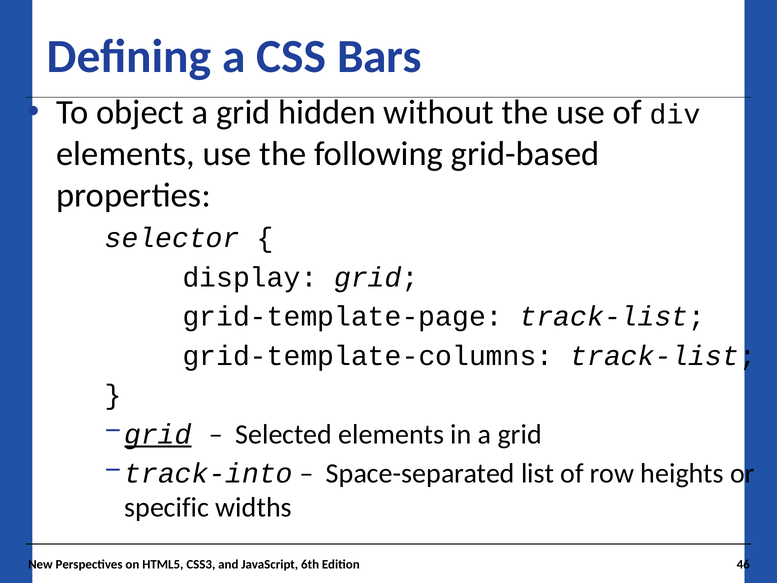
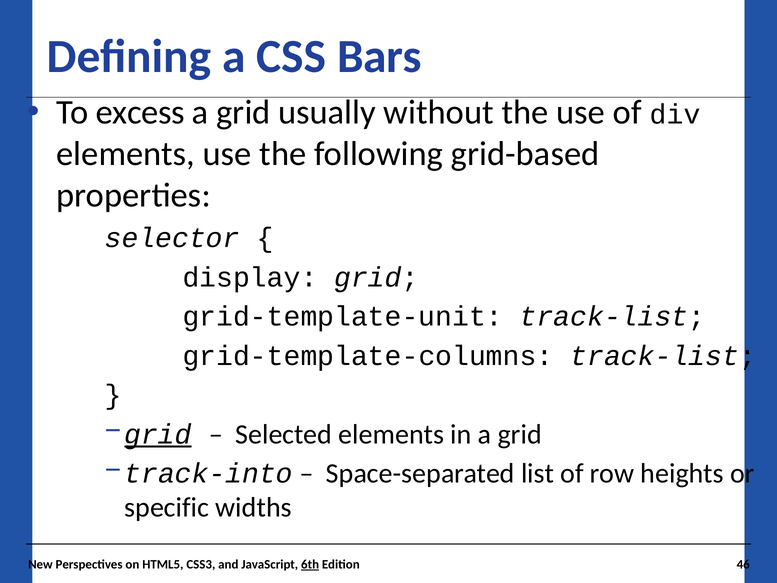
object: object -> excess
hidden: hidden -> usually
grid-template-page: grid-template-page -> grid-template-unit
6th underline: none -> present
